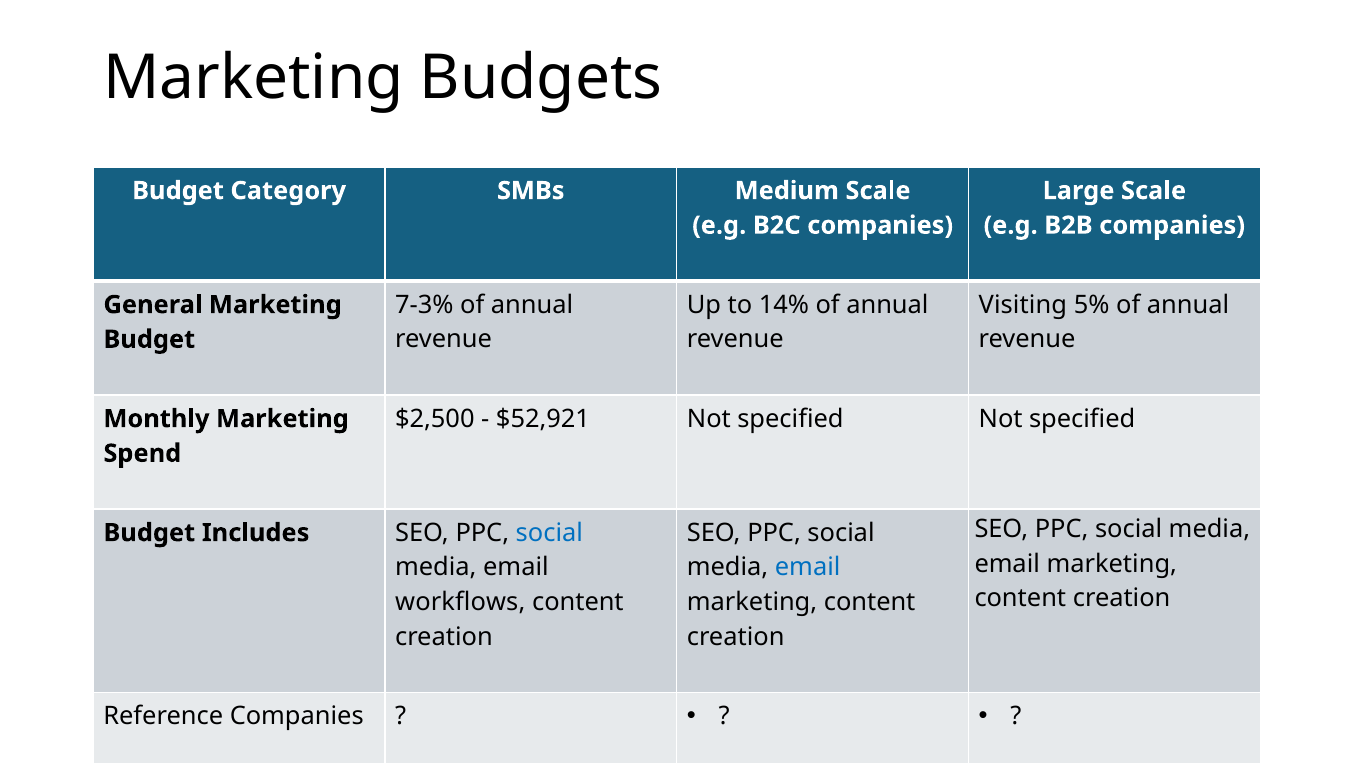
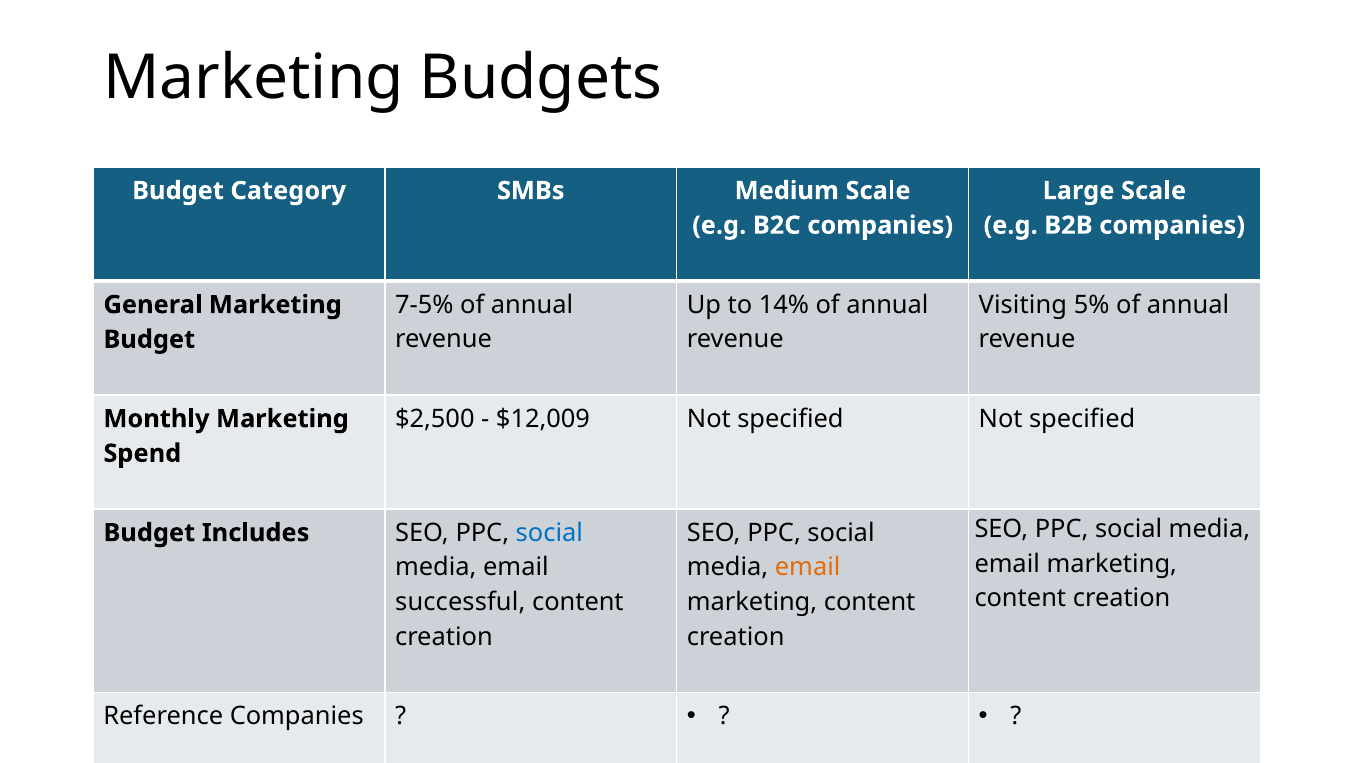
7-3%: 7-3% -> 7-5%
$52,921: $52,921 -> $12,009
email at (808, 568) colour: blue -> orange
workflows: workflows -> successful
